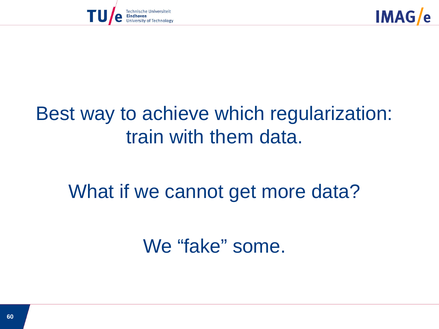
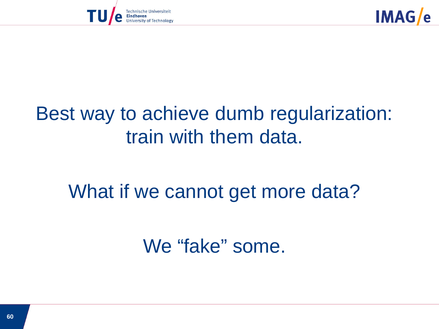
which: which -> dumb
